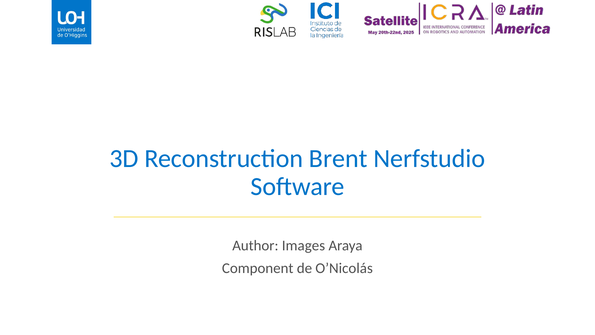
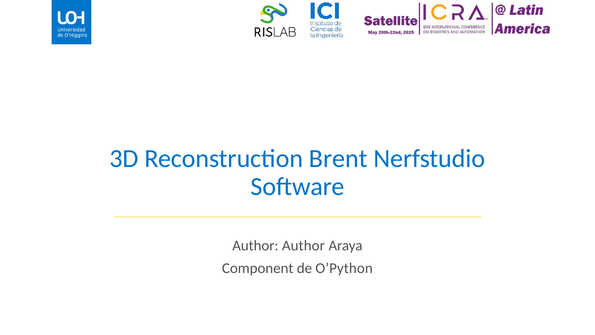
Author Images: Images -> Author
O’Nicolás: O’Nicolás -> O’Python
